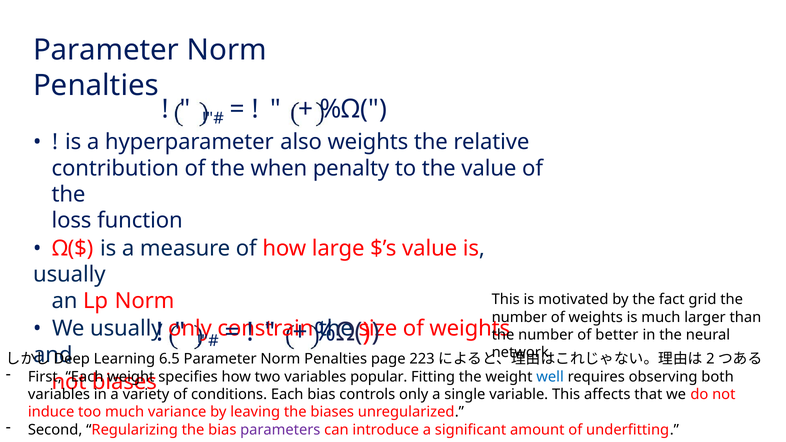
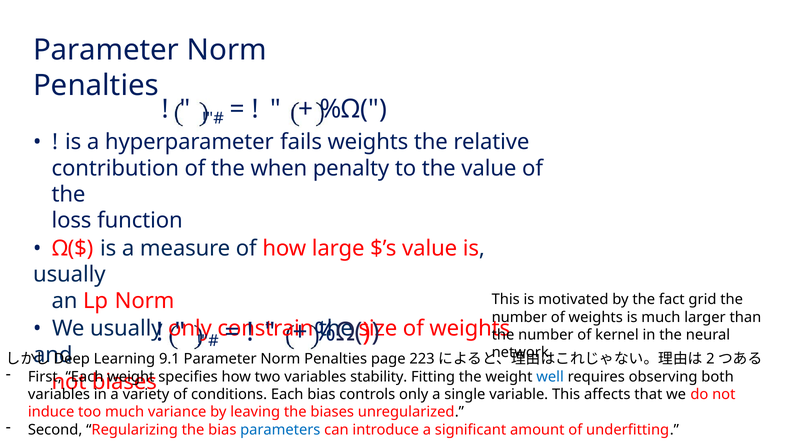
also: also -> fails
better: better -> kernel
6.5: 6.5 -> 9.1
popular: popular -> stability
parameters colour: purple -> blue
